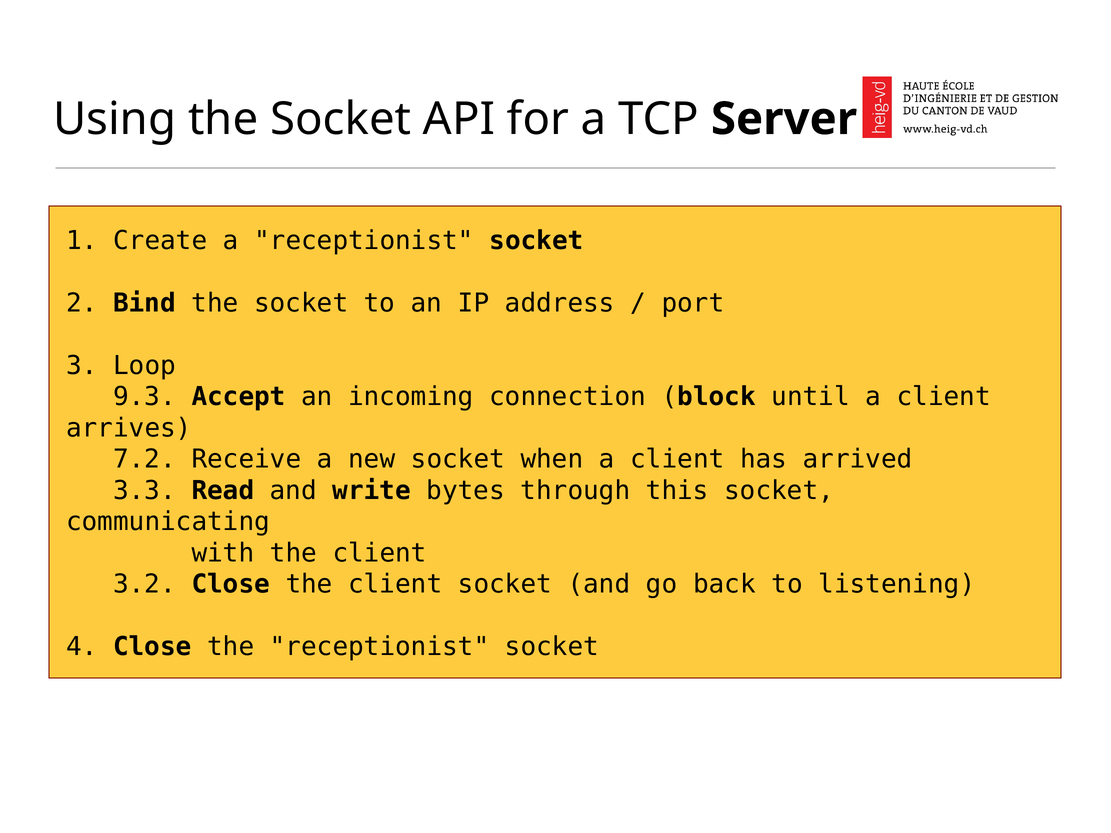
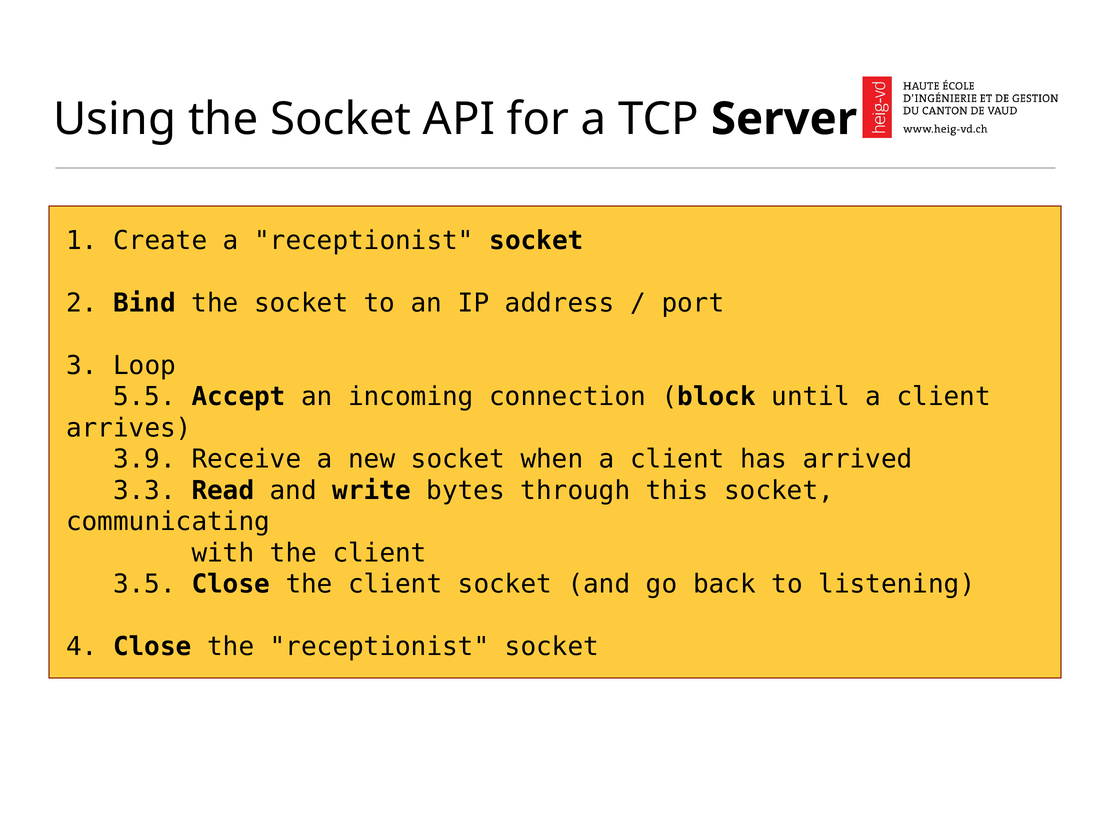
9.3: 9.3 -> 5.5
7.2: 7.2 -> 3.9
3.2: 3.2 -> 3.5
